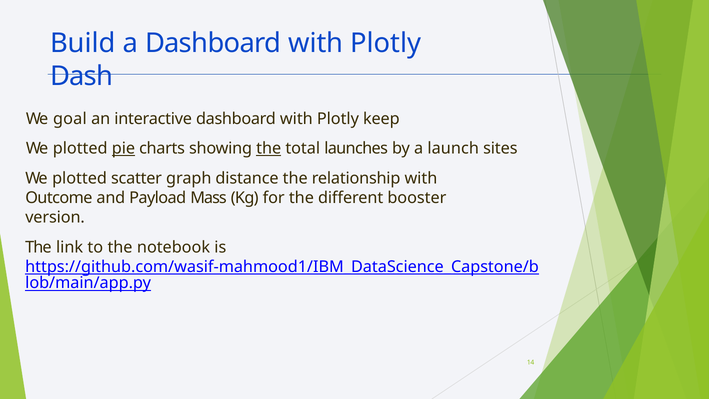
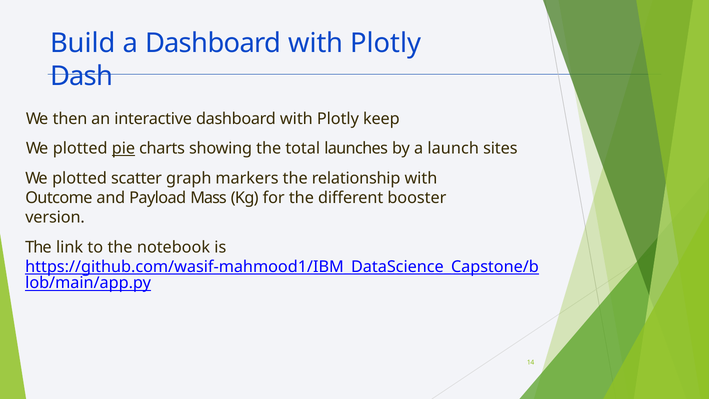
goal: goal -> then
the at (269, 149) underline: present -> none
distance: distance -> markers
